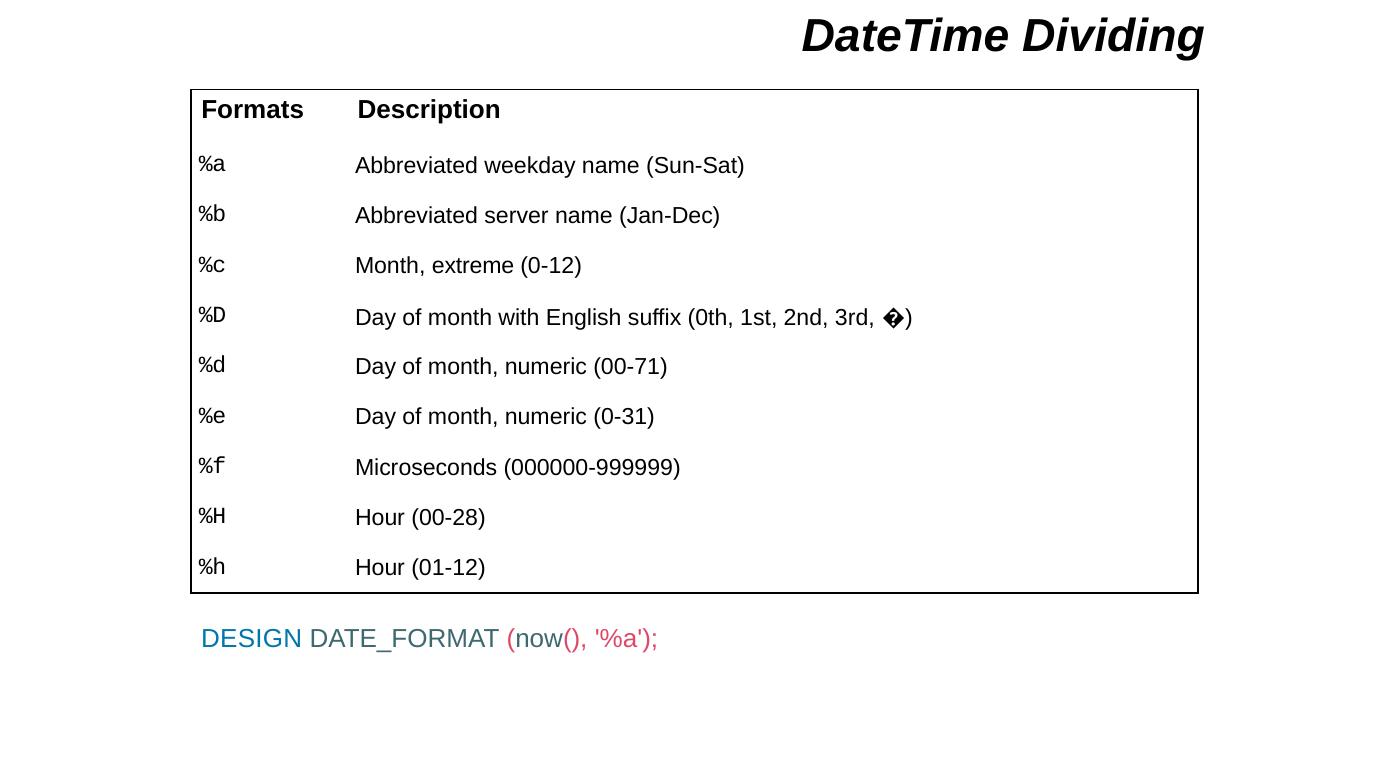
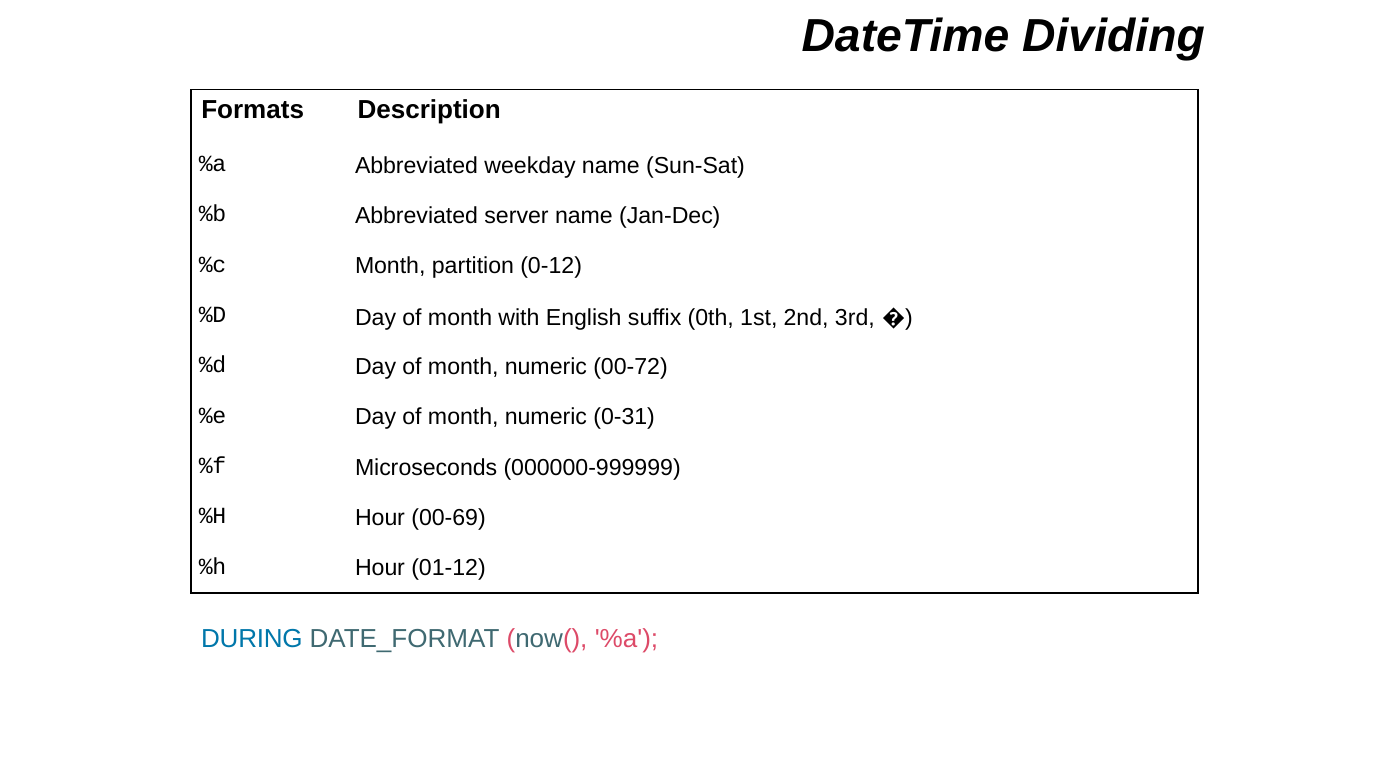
extreme: extreme -> partition
00-71: 00-71 -> 00-72
00-28: 00-28 -> 00-69
DESIGN: DESIGN -> DURING
